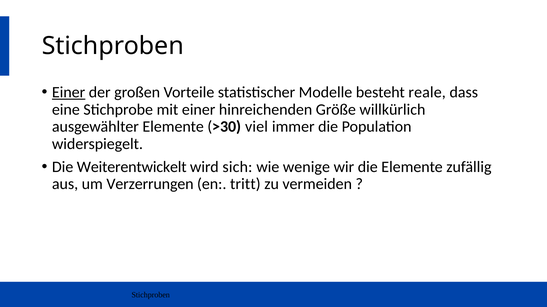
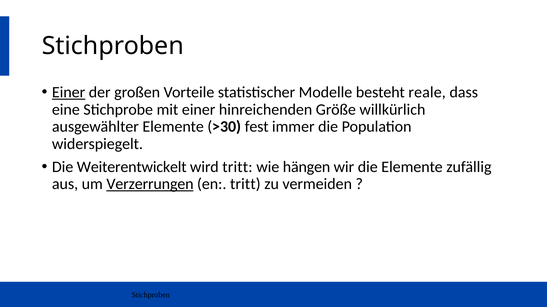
viel: viel -> fest
wird sich: sich -> tritt
wenige: wenige -> hängen
Verzerrungen underline: none -> present
